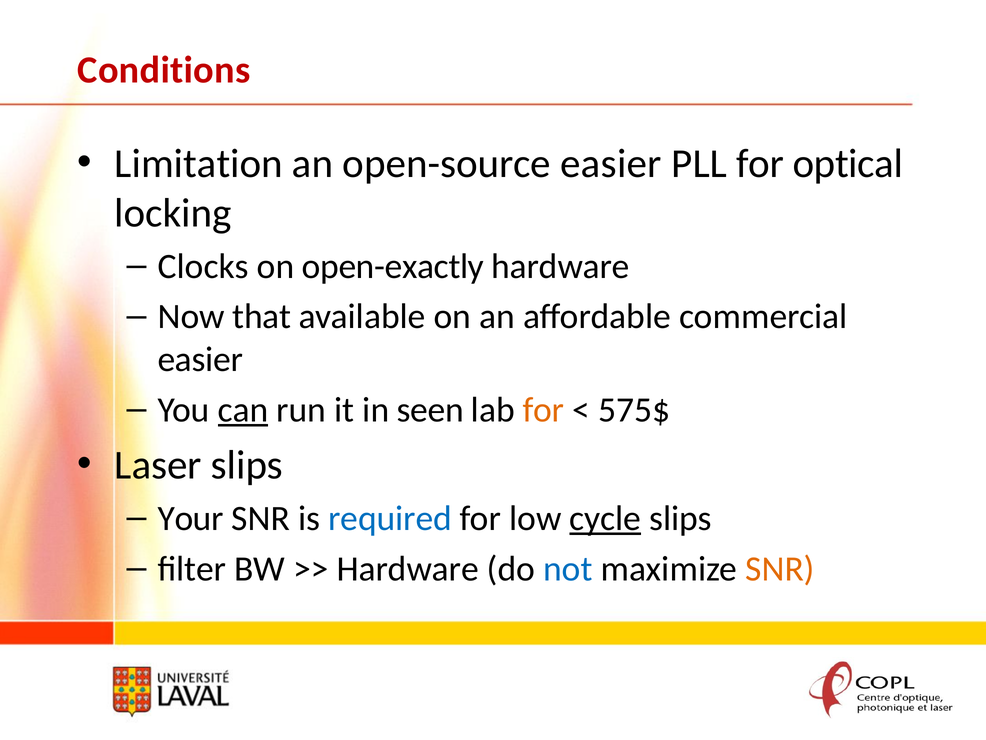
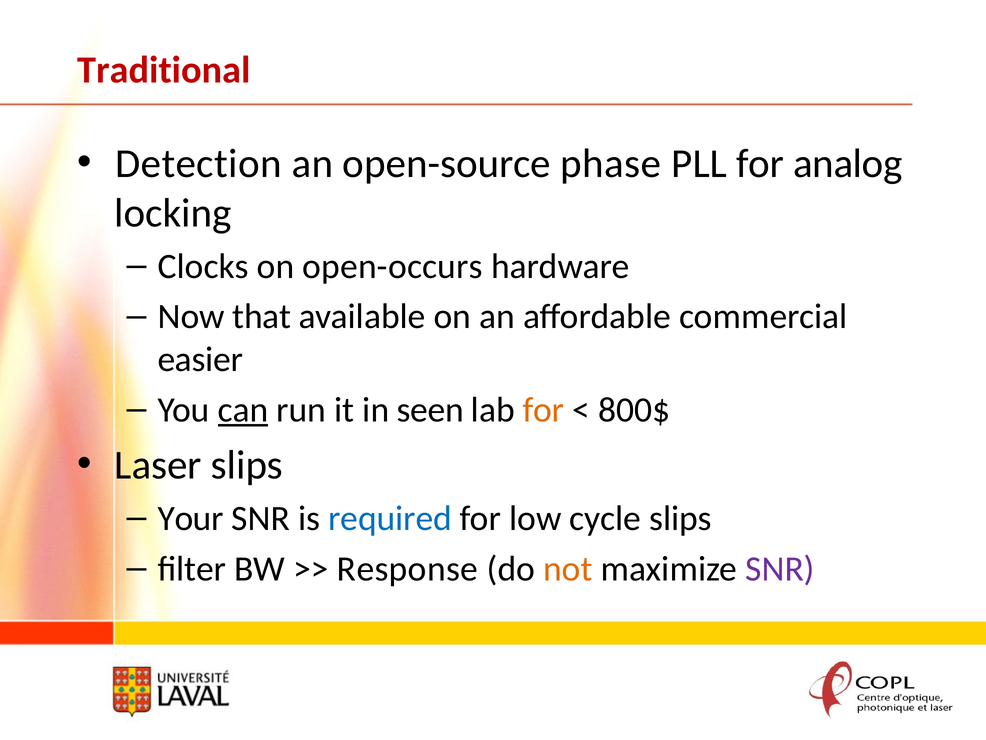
Conditions: Conditions -> Traditional
Limitation: Limitation -> Detection
open-source easier: easier -> phase
optical: optical -> analog
open-exactly: open-exactly -> open-occurs
575$: 575$ -> 800$
cycle underline: present -> none
Hardware at (408, 568): Hardware -> Response
not colour: blue -> orange
SNR at (780, 568) colour: orange -> purple
